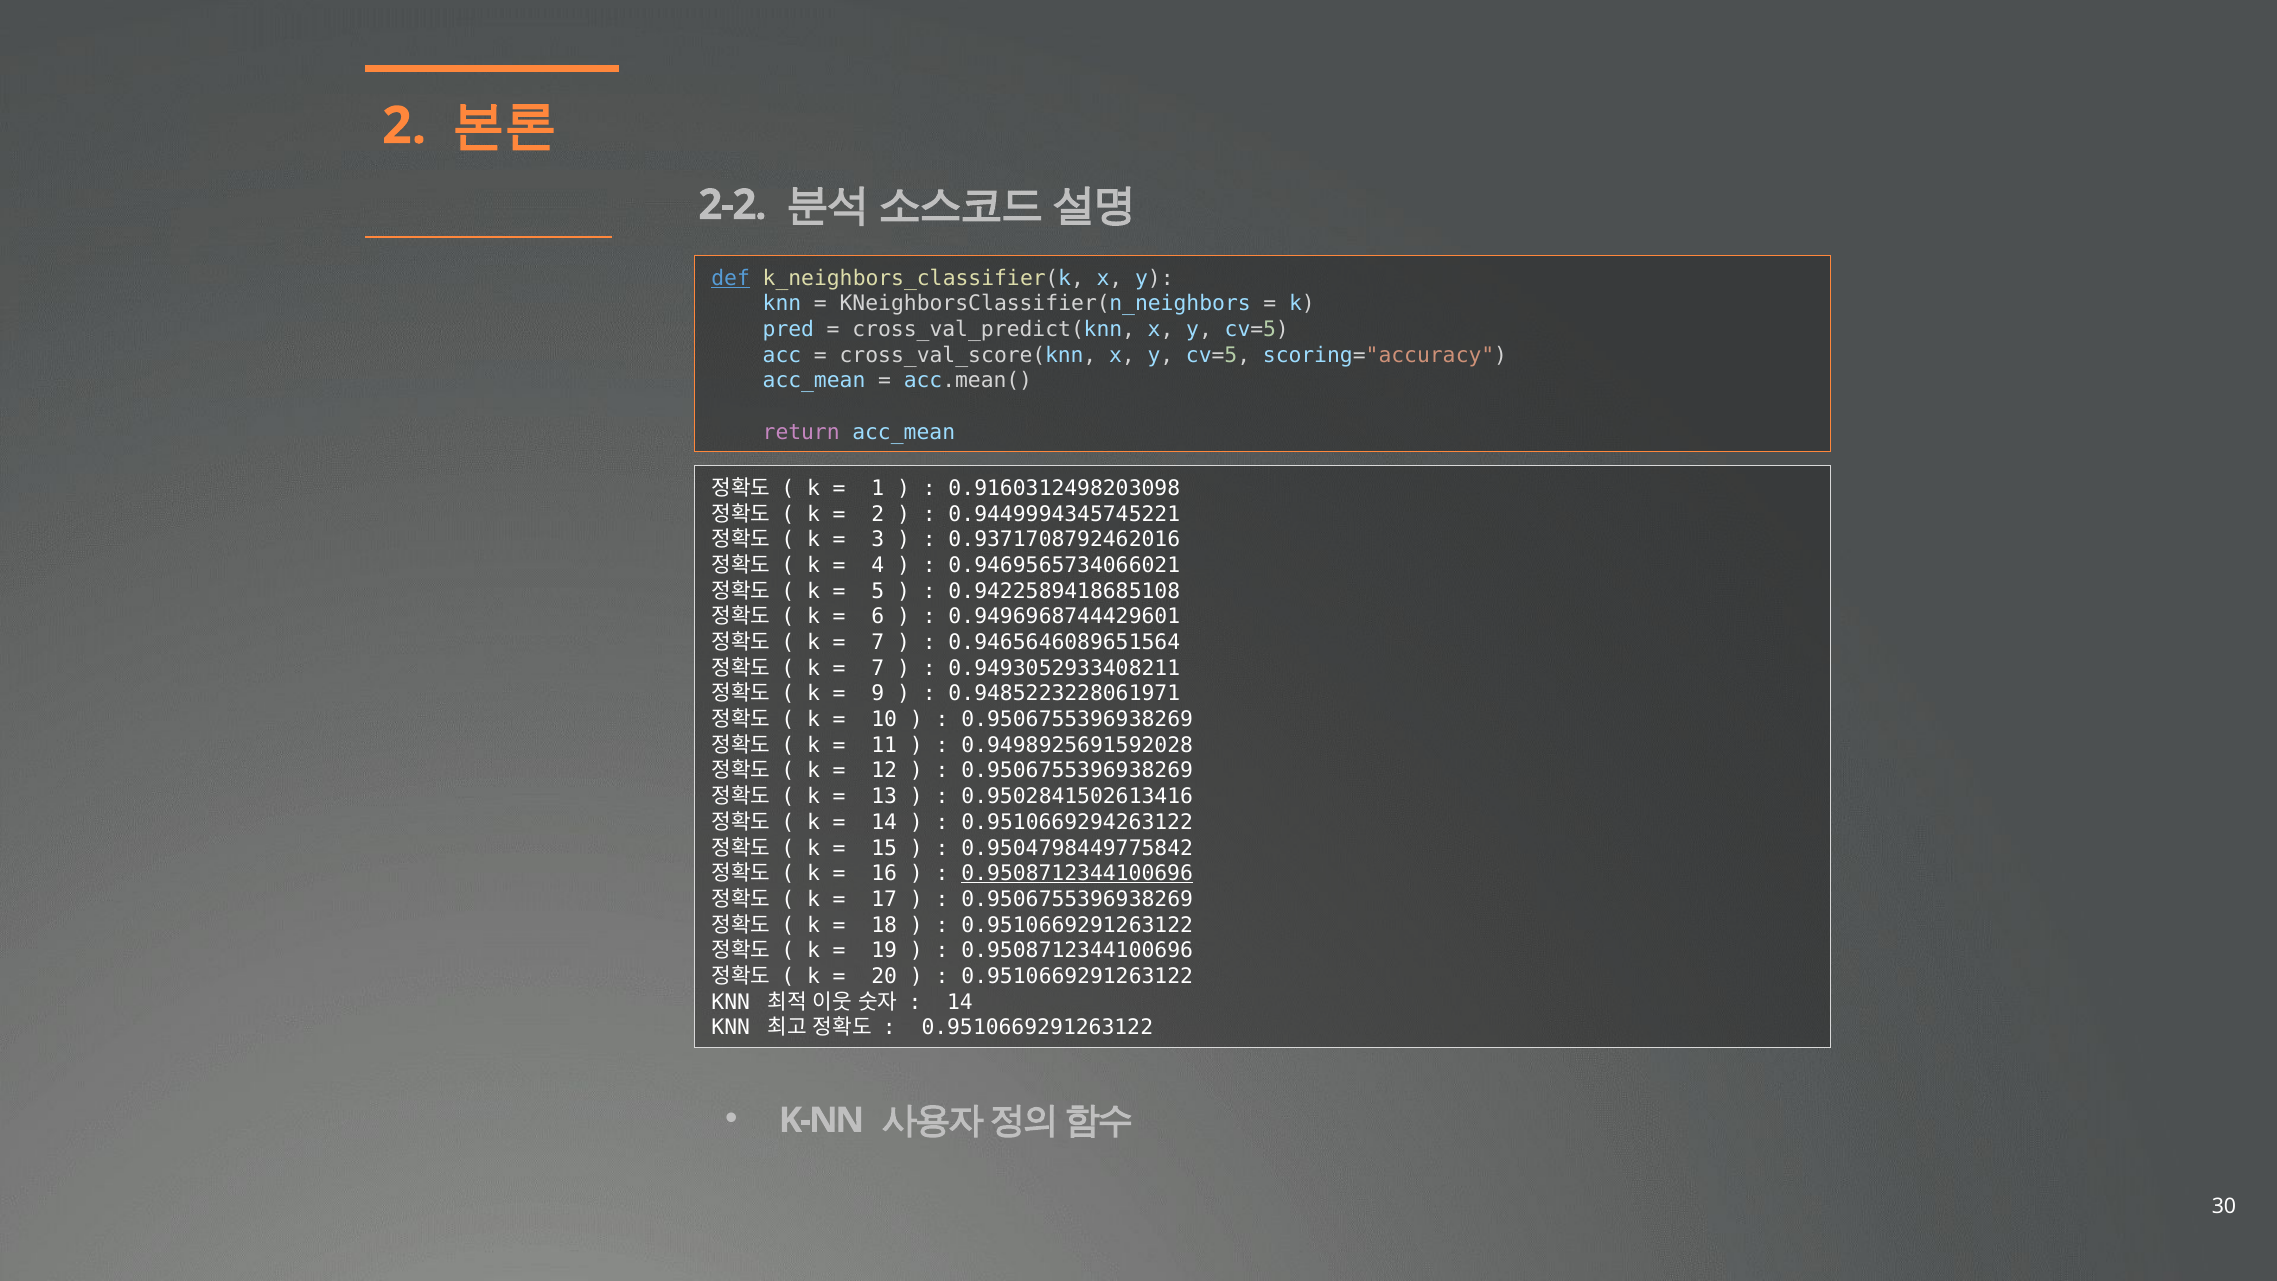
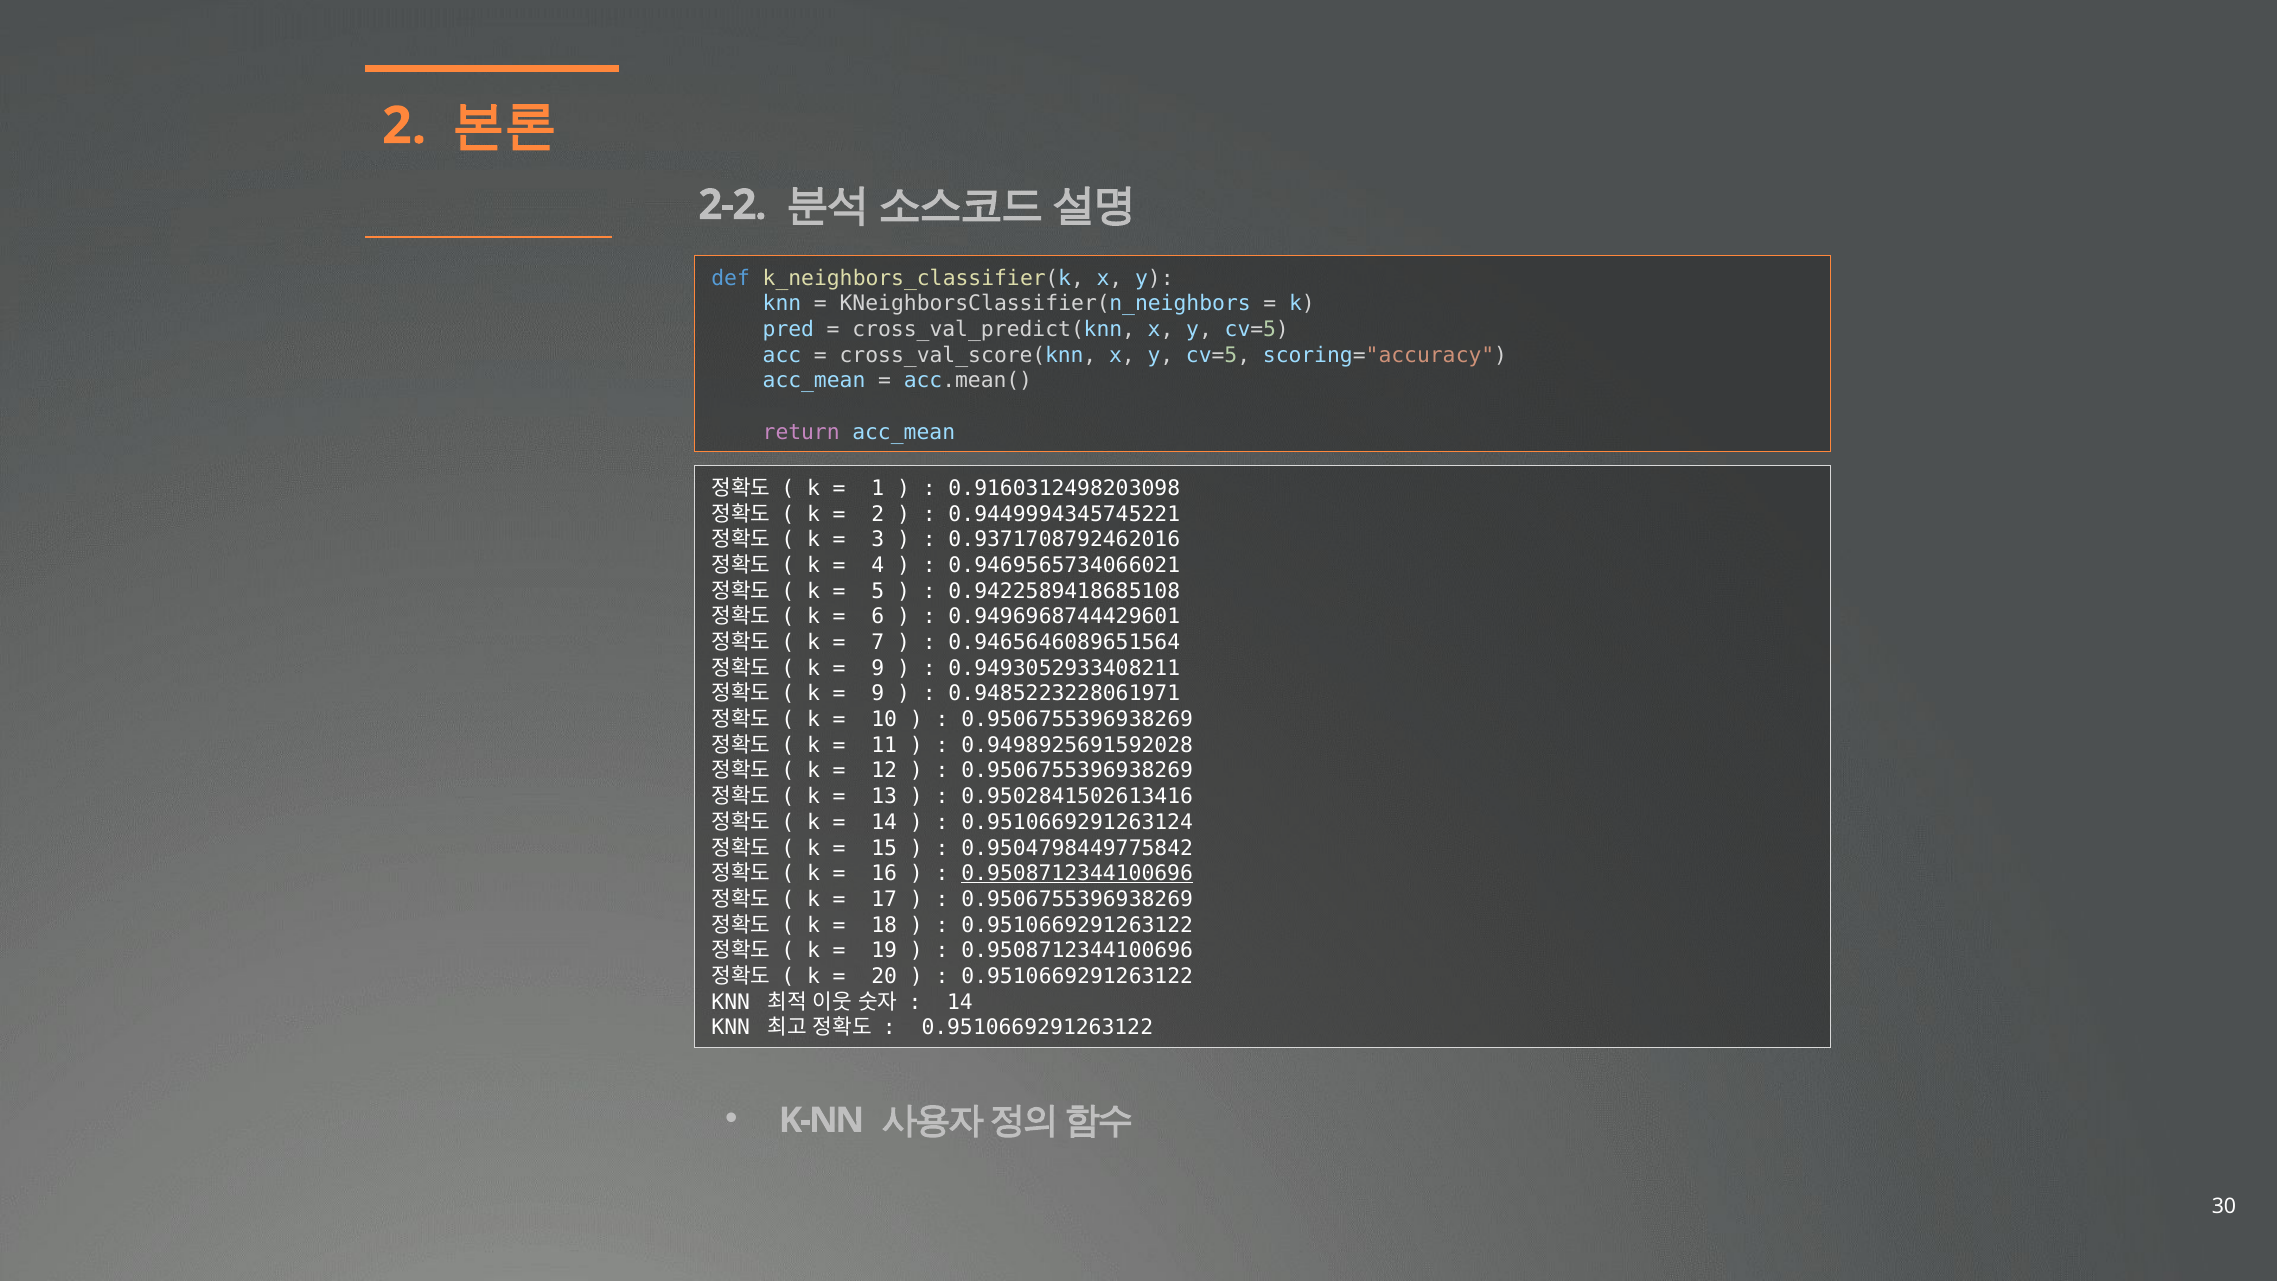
def underline: present -> none
7 at (878, 668): 7 -> 9
0.9510669294263122: 0.9510669294263122 -> 0.9510669291263124
